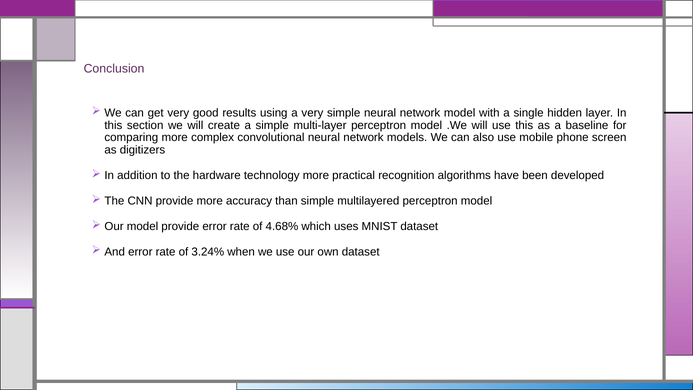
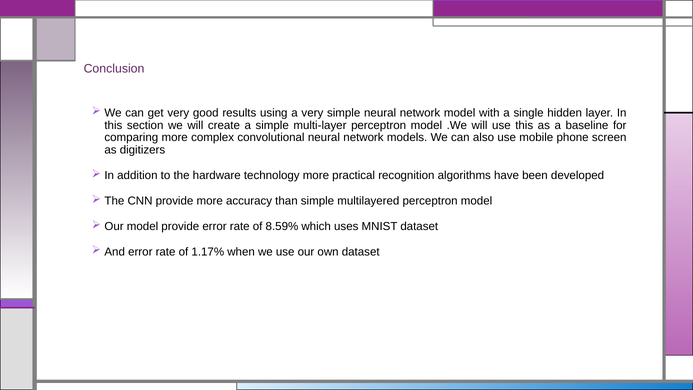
4.68%: 4.68% -> 8.59%
3.24%: 3.24% -> 1.17%
